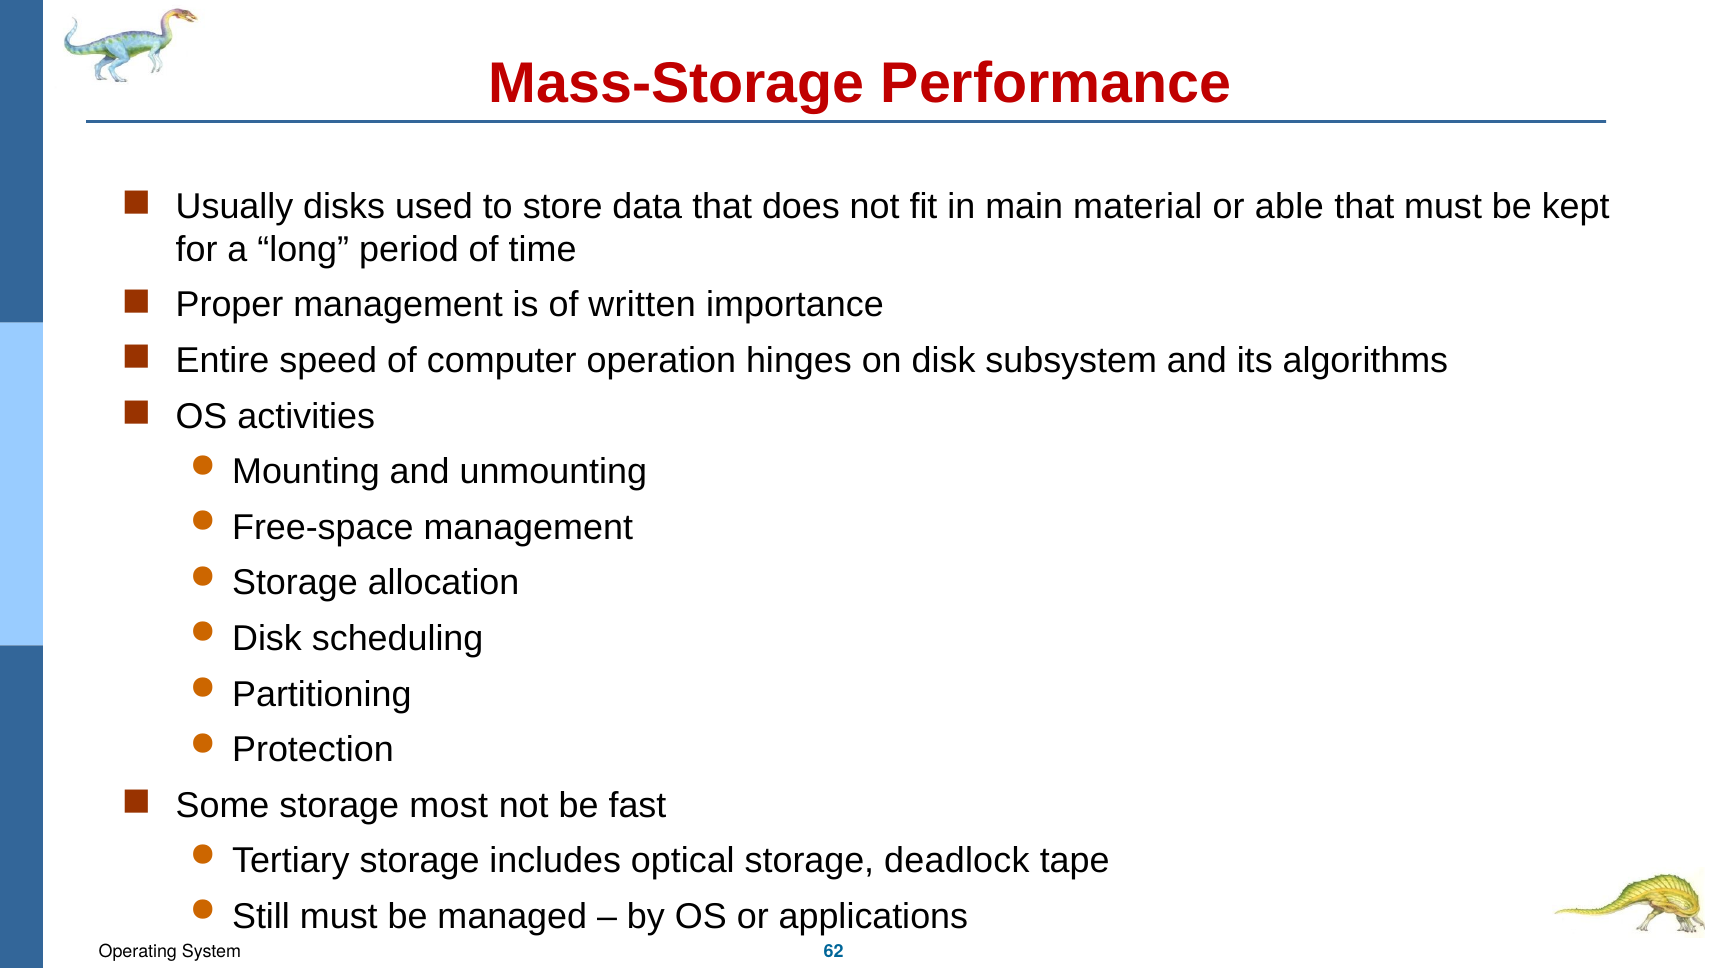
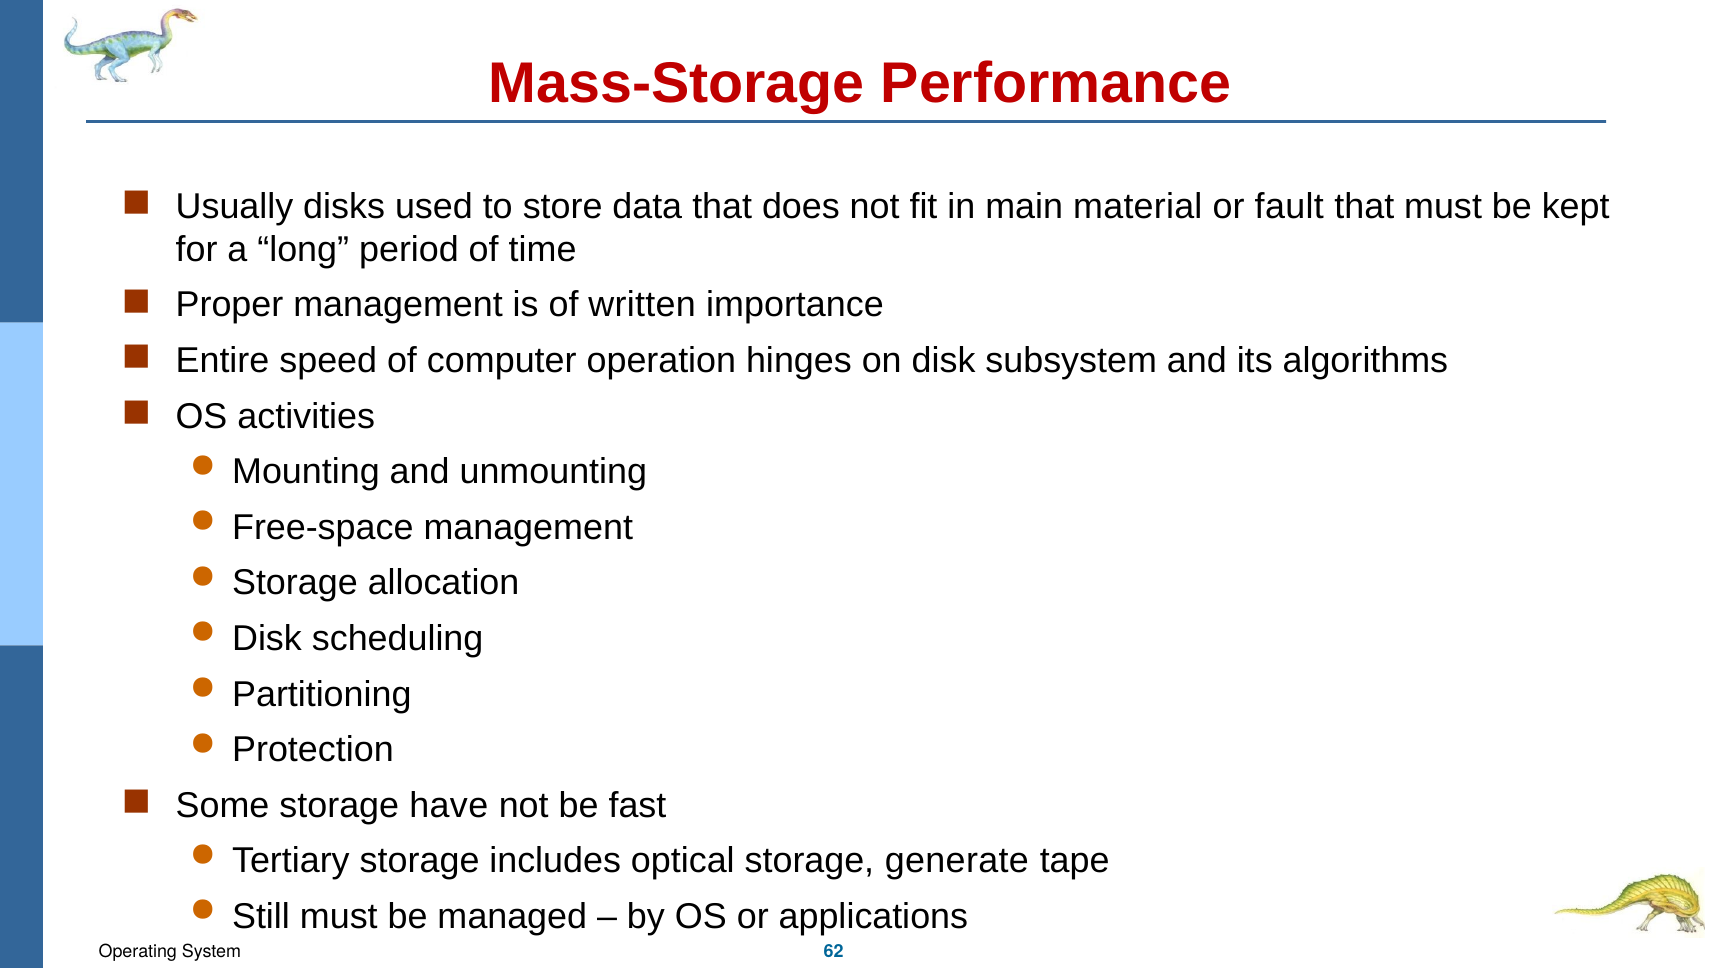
able: able -> fault
most: most -> have
deadlock: deadlock -> generate
